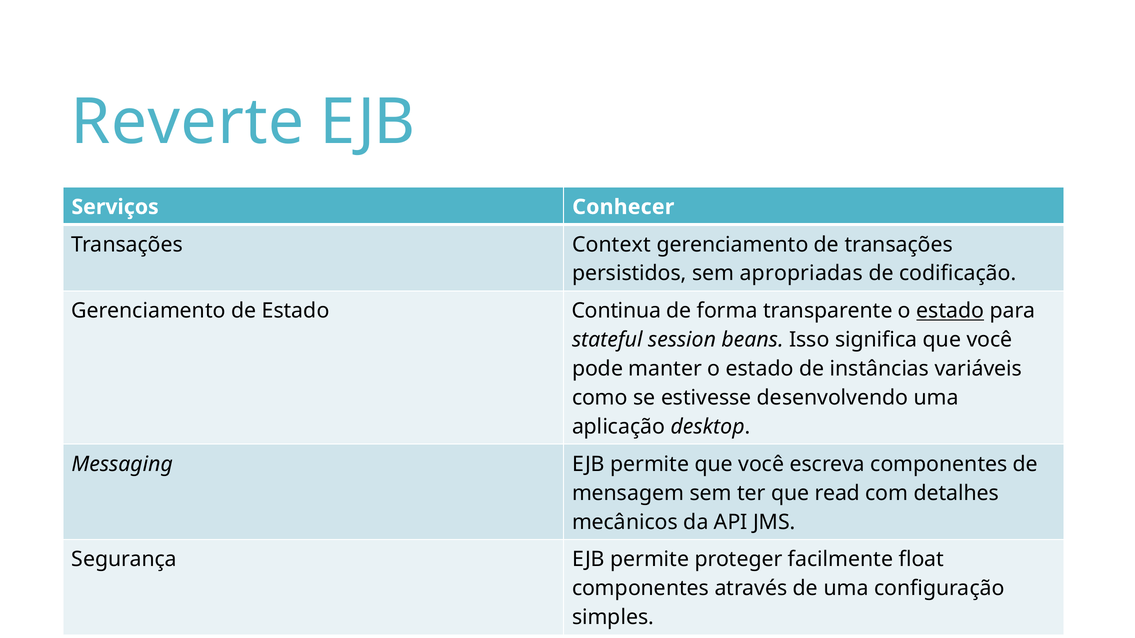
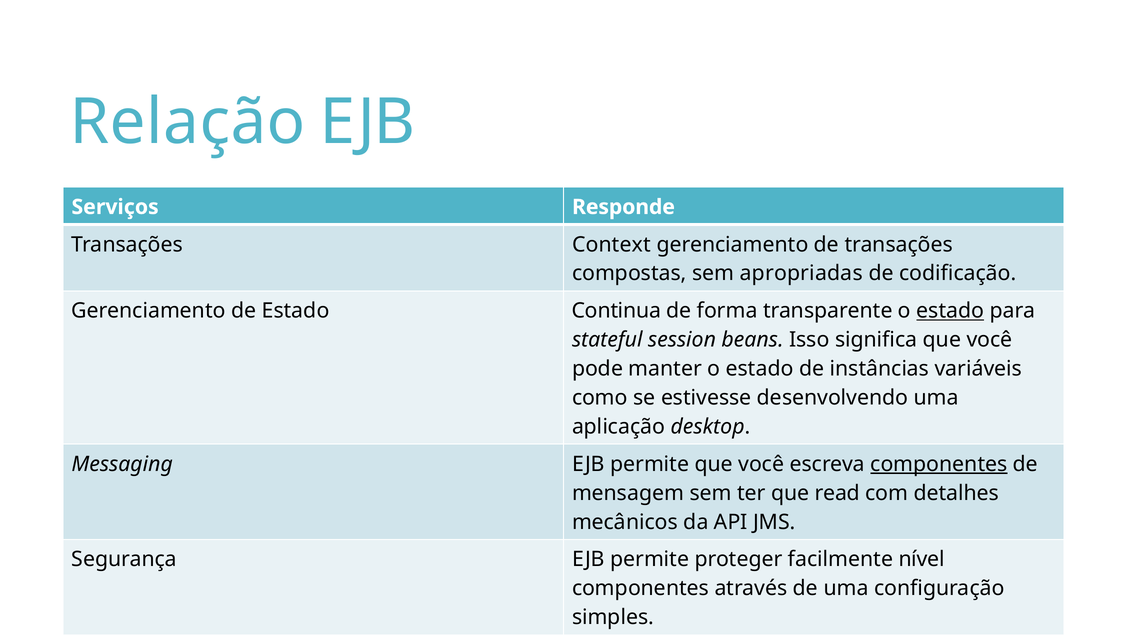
Reverte: Reverte -> Relação
Conhecer: Conhecer -> Responde
persistidos: persistidos -> compostas
componentes at (939, 464) underline: none -> present
float: float -> nível
